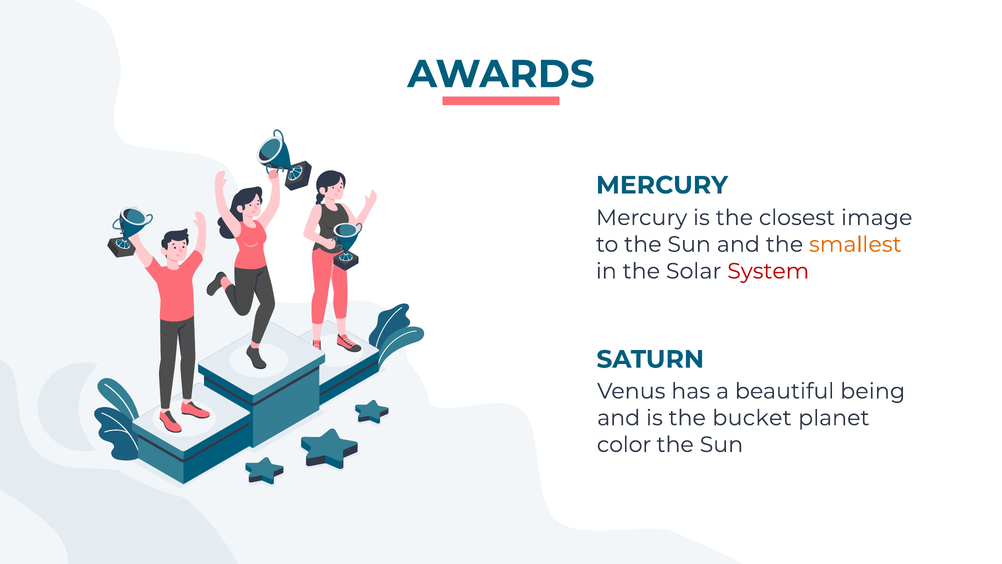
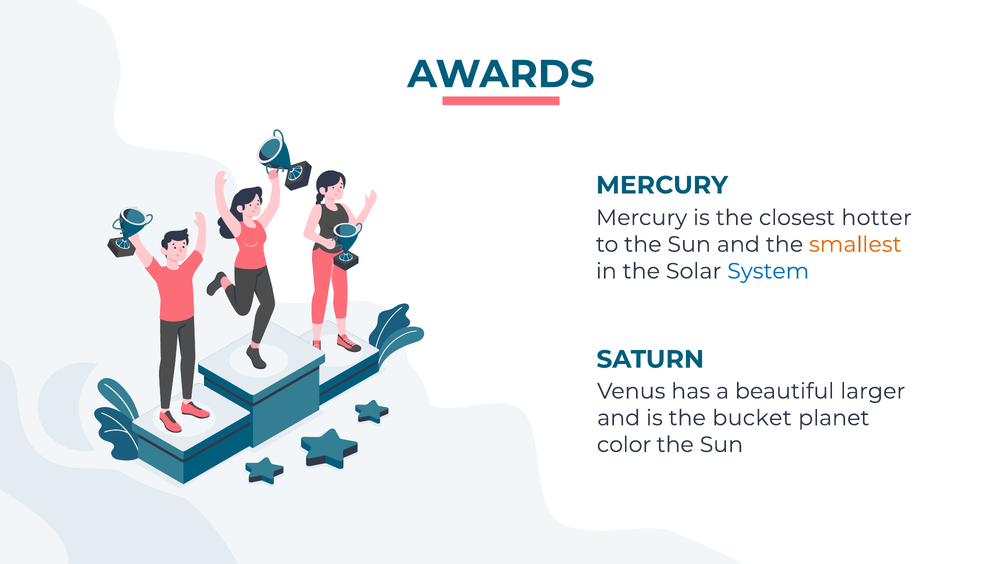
image: image -> hotter
System colour: red -> blue
being: being -> larger
